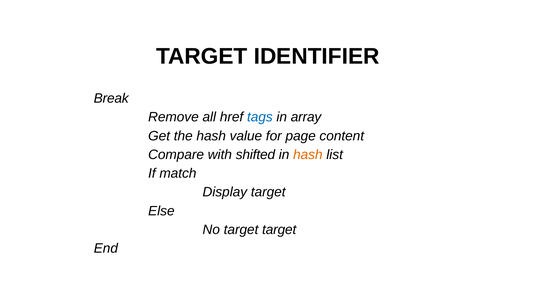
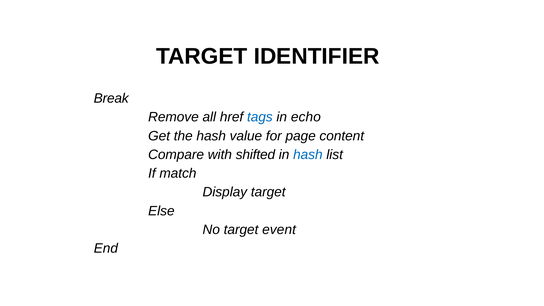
array: array -> echo
hash at (308, 155) colour: orange -> blue
target target: target -> event
